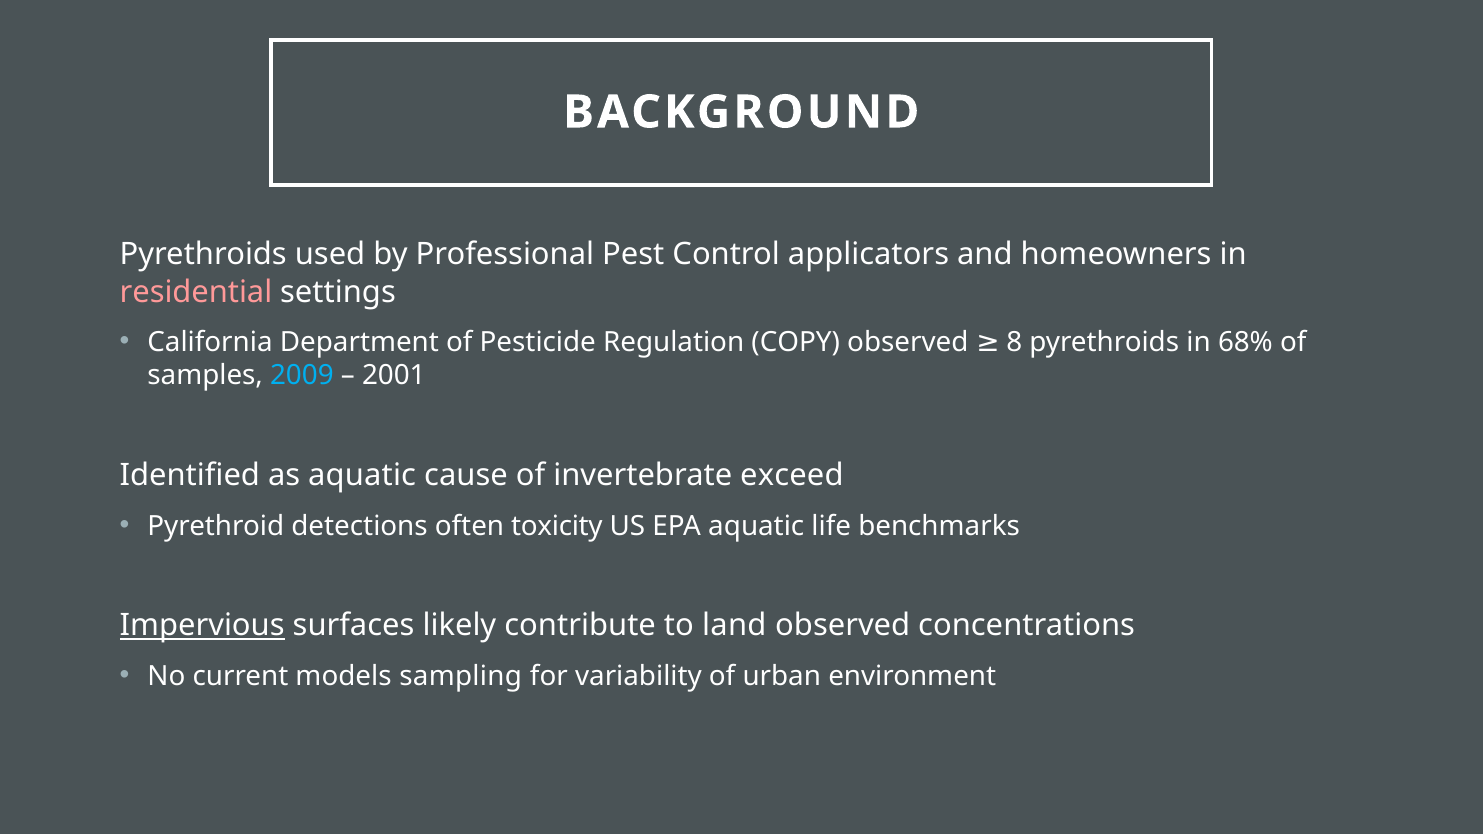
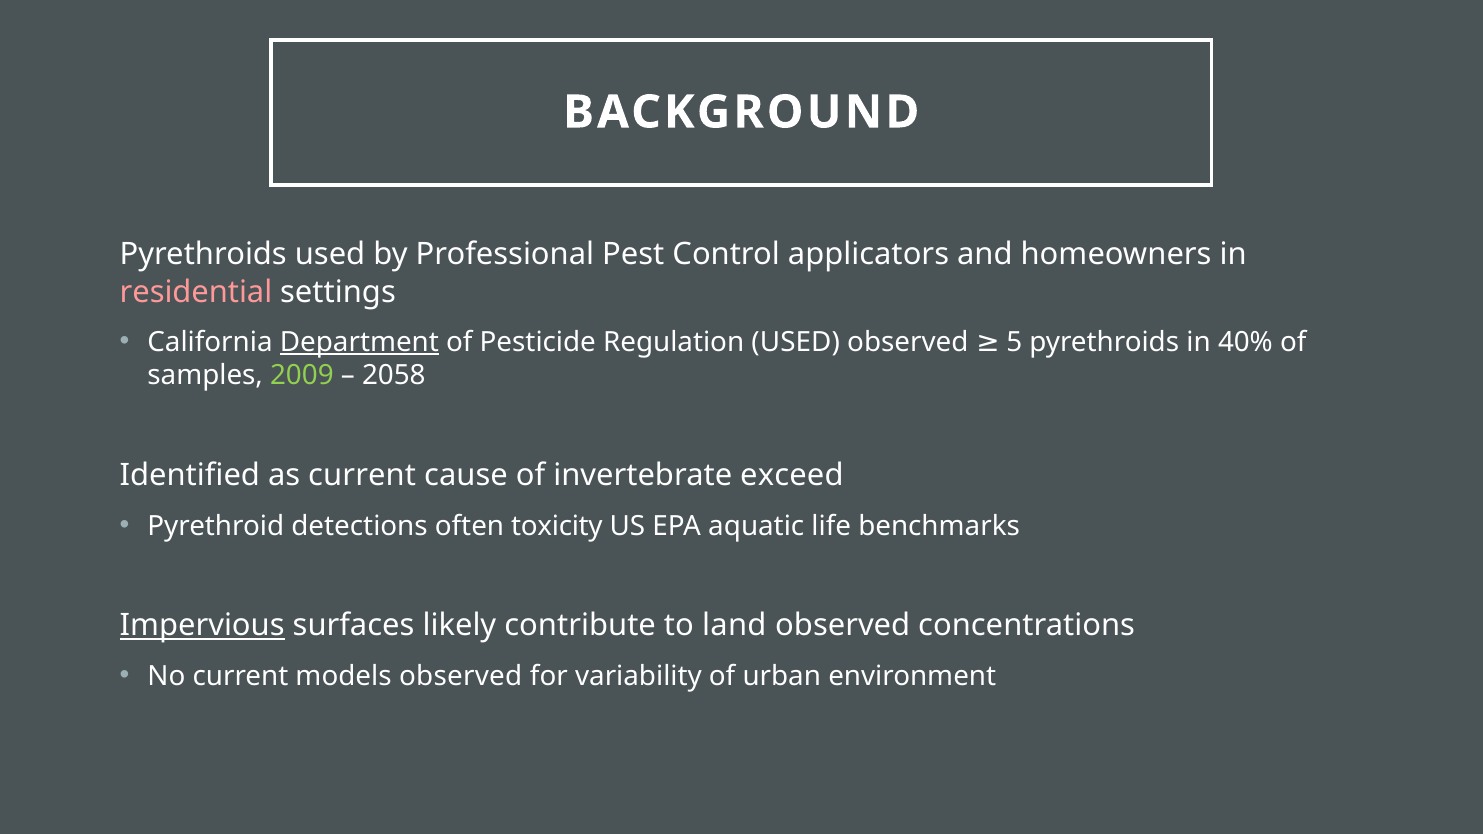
Department underline: none -> present
Regulation COPY: COPY -> USED
8: 8 -> 5
68%: 68% -> 40%
2009 colour: light blue -> light green
2001: 2001 -> 2058
as aquatic: aquatic -> current
models sampling: sampling -> observed
